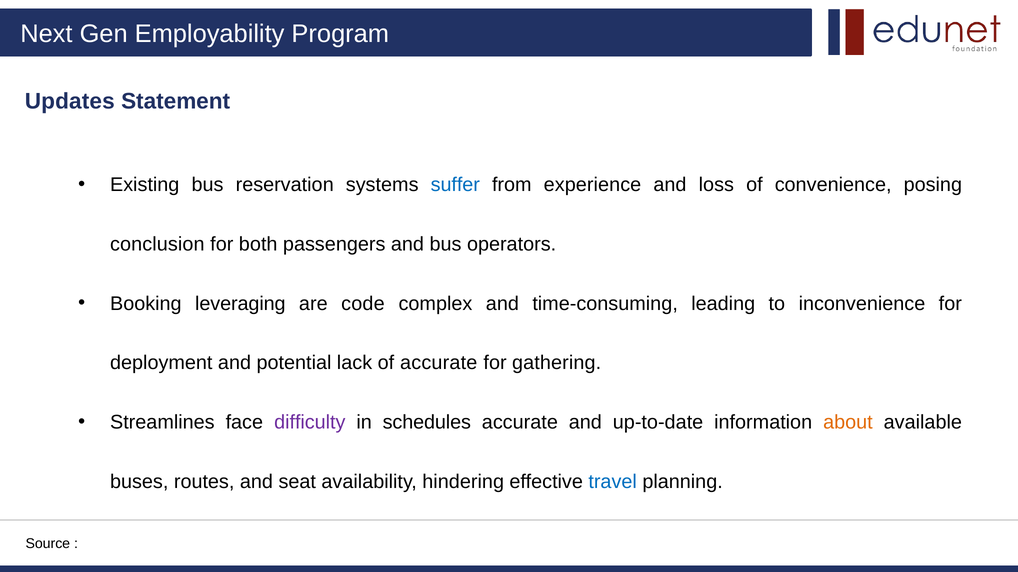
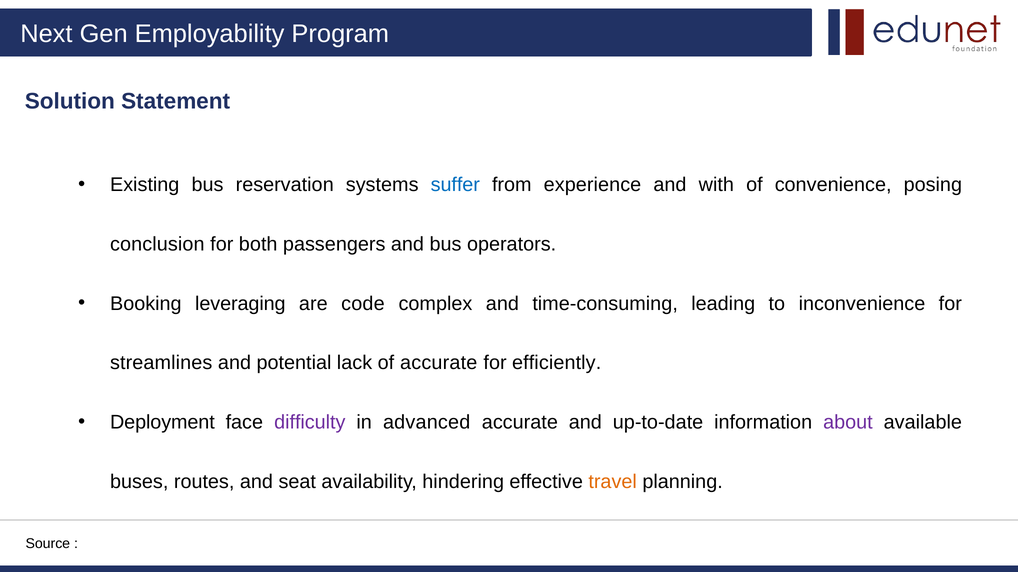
Updates: Updates -> Solution
loss: loss -> with
deployment: deployment -> streamlines
gathering: gathering -> efficiently
Streamlines: Streamlines -> Deployment
schedules: schedules -> advanced
about colour: orange -> purple
travel colour: blue -> orange
